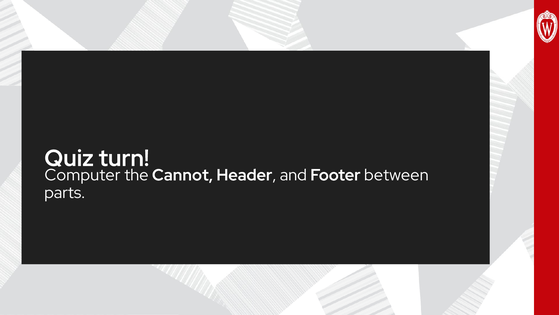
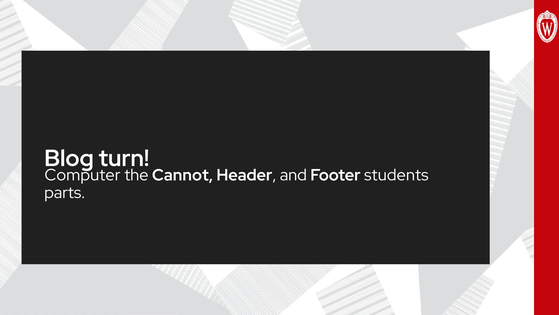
Quiz: Quiz -> Blog
between: between -> students
